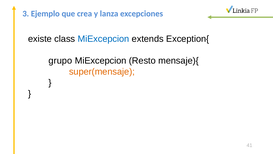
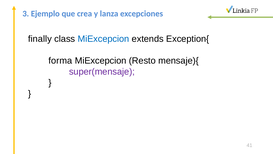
existe: existe -> finally
grupo: grupo -> forma
super(mensaje colour: orange -> purple
